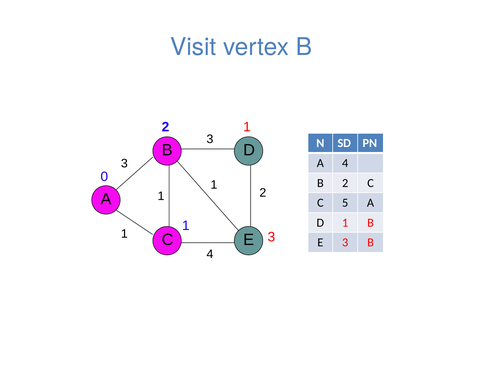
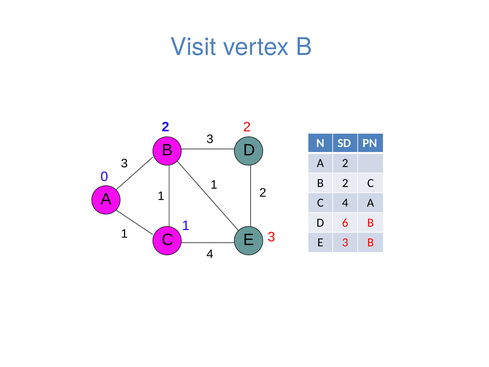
1 at (247, 127): 1 -> 2
A 4: 4 -> 2
C 5: 5 -> 4
1 at (345, 223): 1 -> 6
